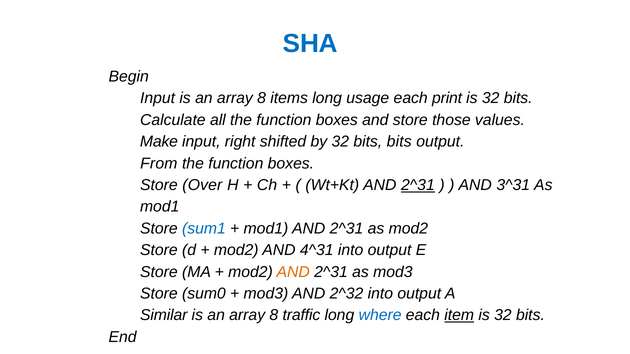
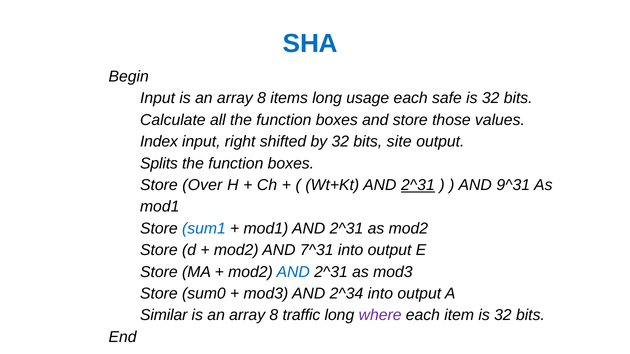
print: print -> safe
Make: Make -> Index
bits bits: bits -> site
From: From -> Splits
3^31: 3^31 -> 9^31
4^31: 4^31 -> 7^31
AND at (293, 272) colour: orange -> blue
2^32: 2^32 -> 2^34
where colour: blue -> purple
item underline: present -> none
